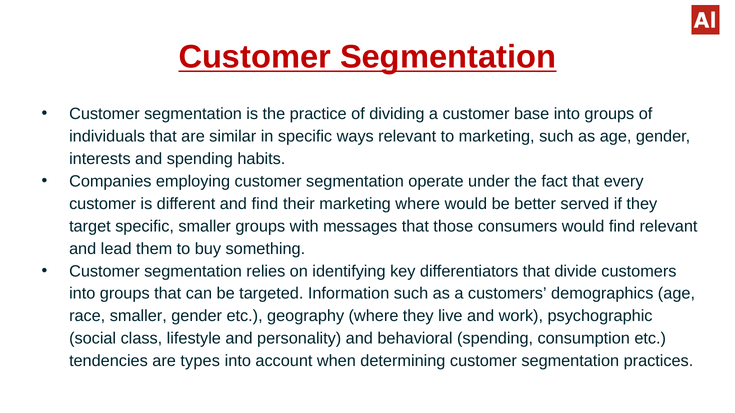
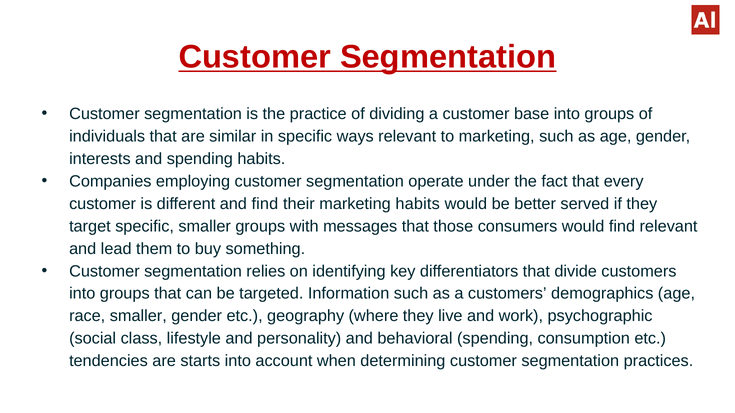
marketing where: where -> habits
types: types -> starts
